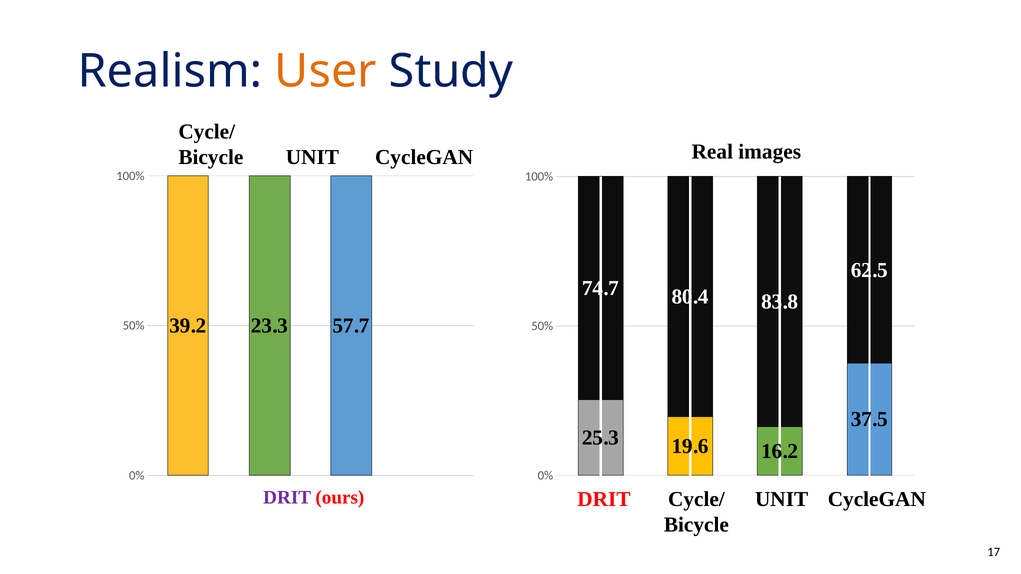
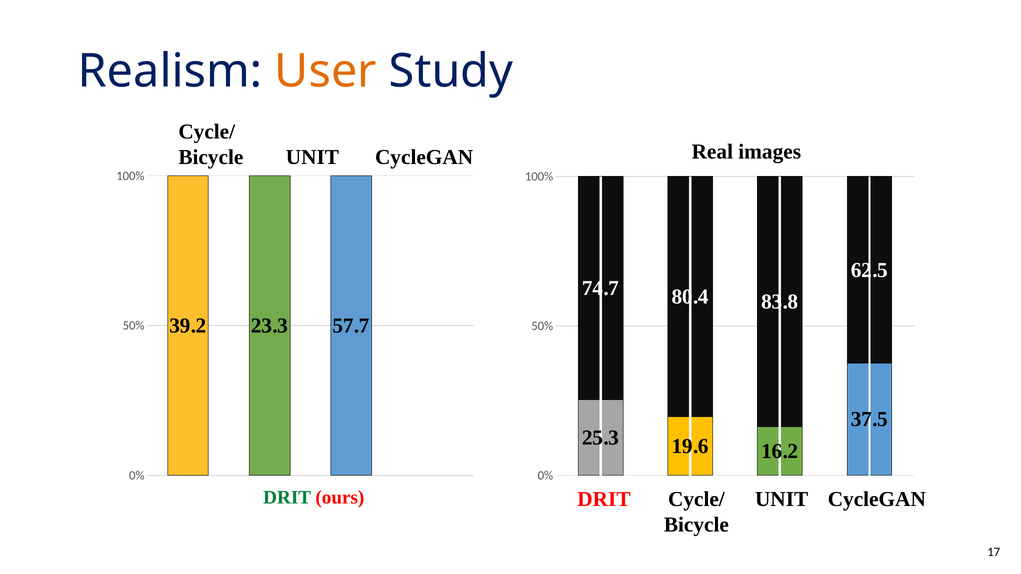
DRIT at (287, 498) colour: purple -> green
